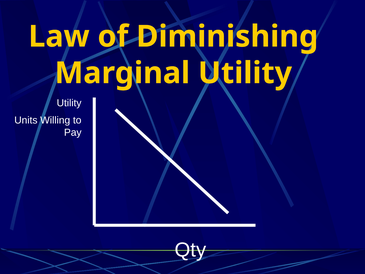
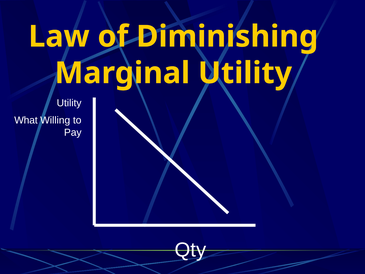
Units: Units -> What
